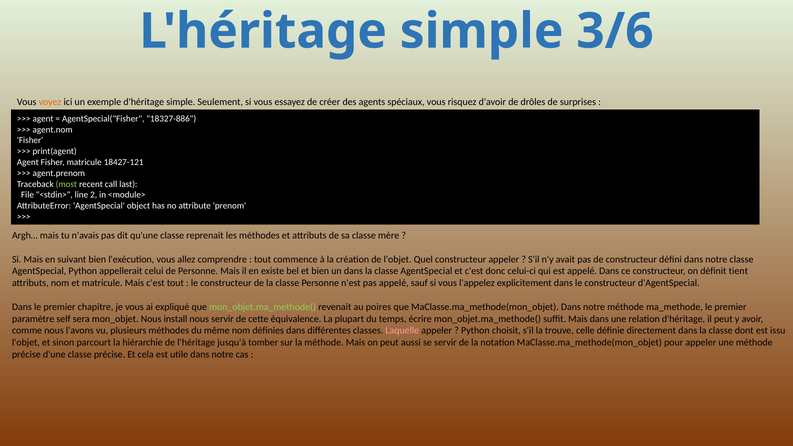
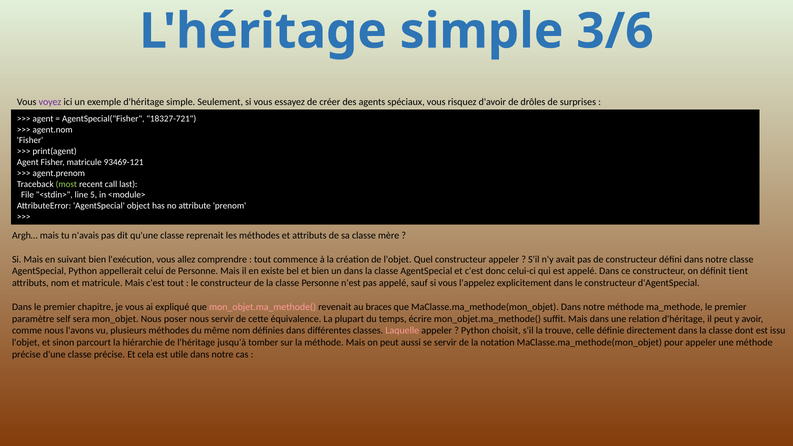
voyez colour: orange -> purple
18327-886: 18327-886 -> 18327-721
18427-121: 18427-121 -> 93469-121
2: 2 -> 5
mon_objet.ma_methode( at (263, 307) colour: light green -> pink
poires: poires -> braces
install: install -> poser
